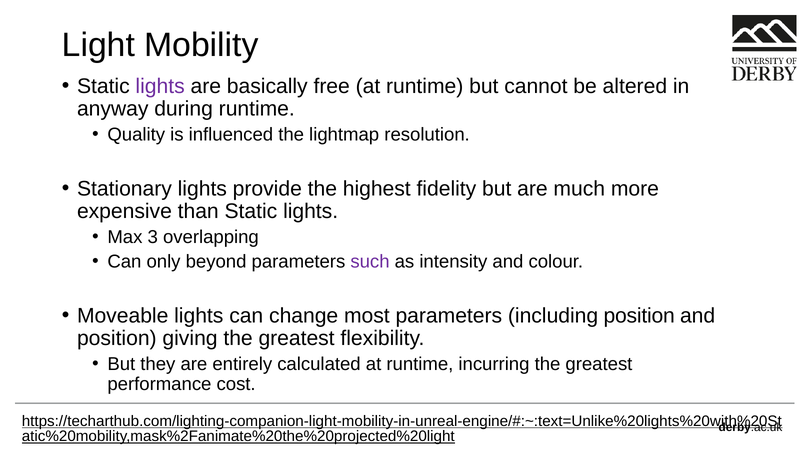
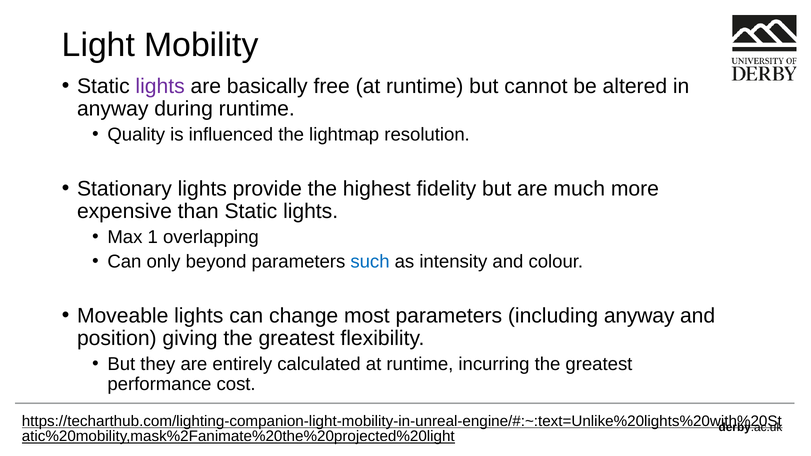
3: 3 -> 1
such colour: purple -> blue
including position: position -> anyway
